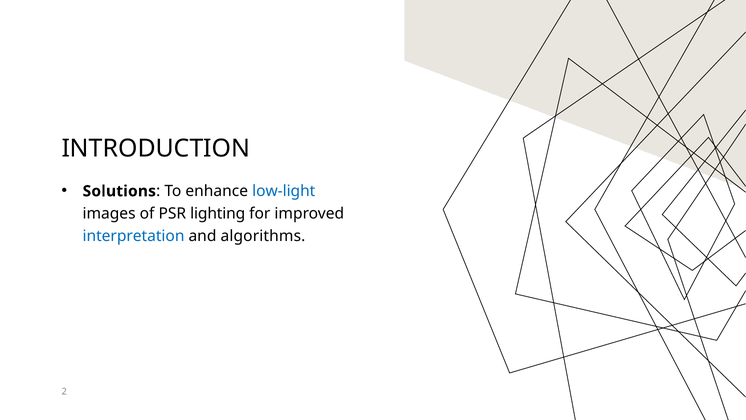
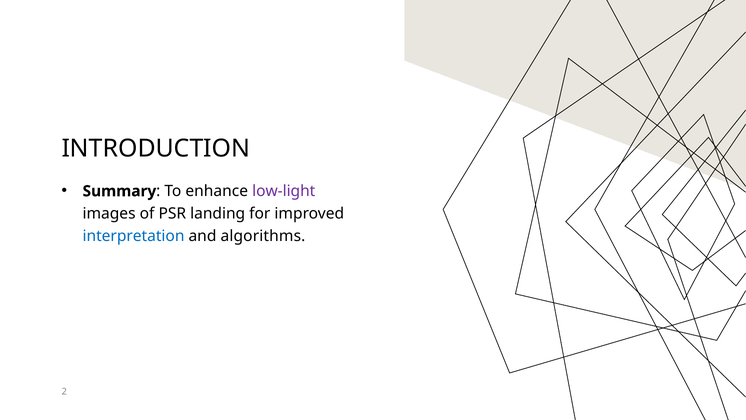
Solutions: Solutions -> Summary
low-light colour: blue -> purple
lighting: lighting -> landing
